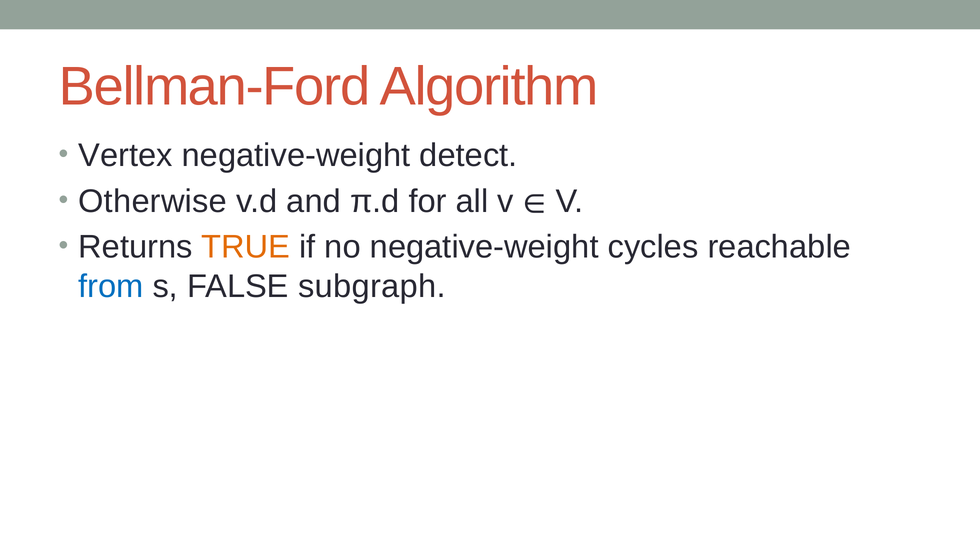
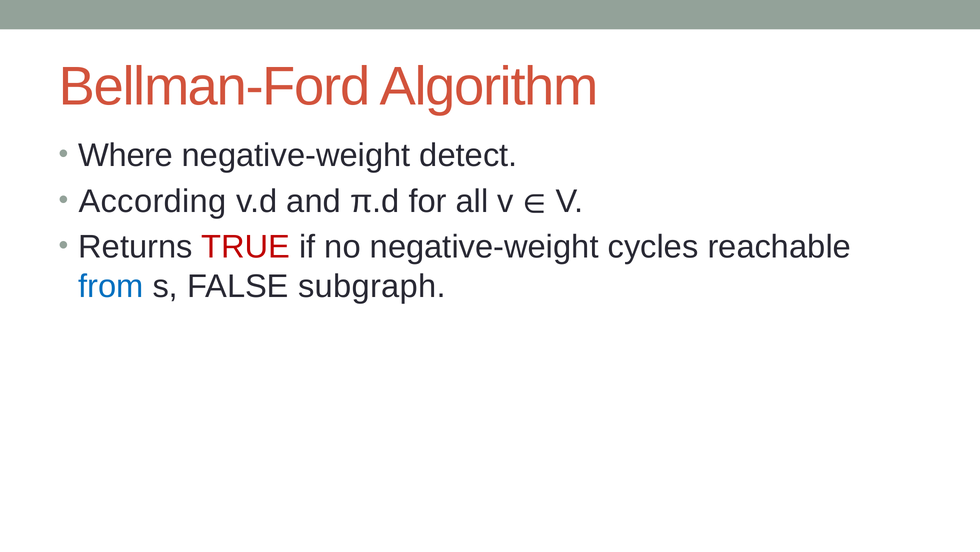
Vertex: Vertex -> Where
Otherwise: Otherwise -> According
TRUE colour: orange -> red
